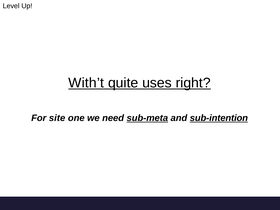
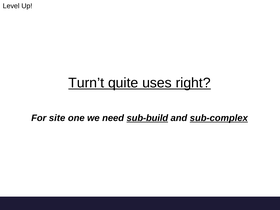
With’t: With’t -> Turn’t
sub-meta: sub-meta -> sub-build
sub-intention: sub-intention -> sub-complex
